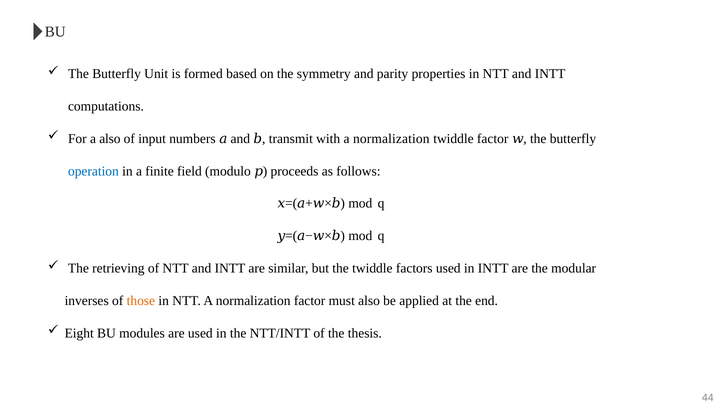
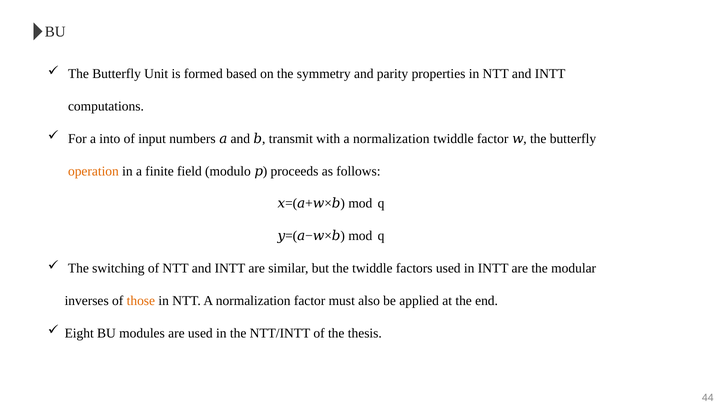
a also: also -> into
operation colour: blue -> orange
retrieving: retrieving -> switching
